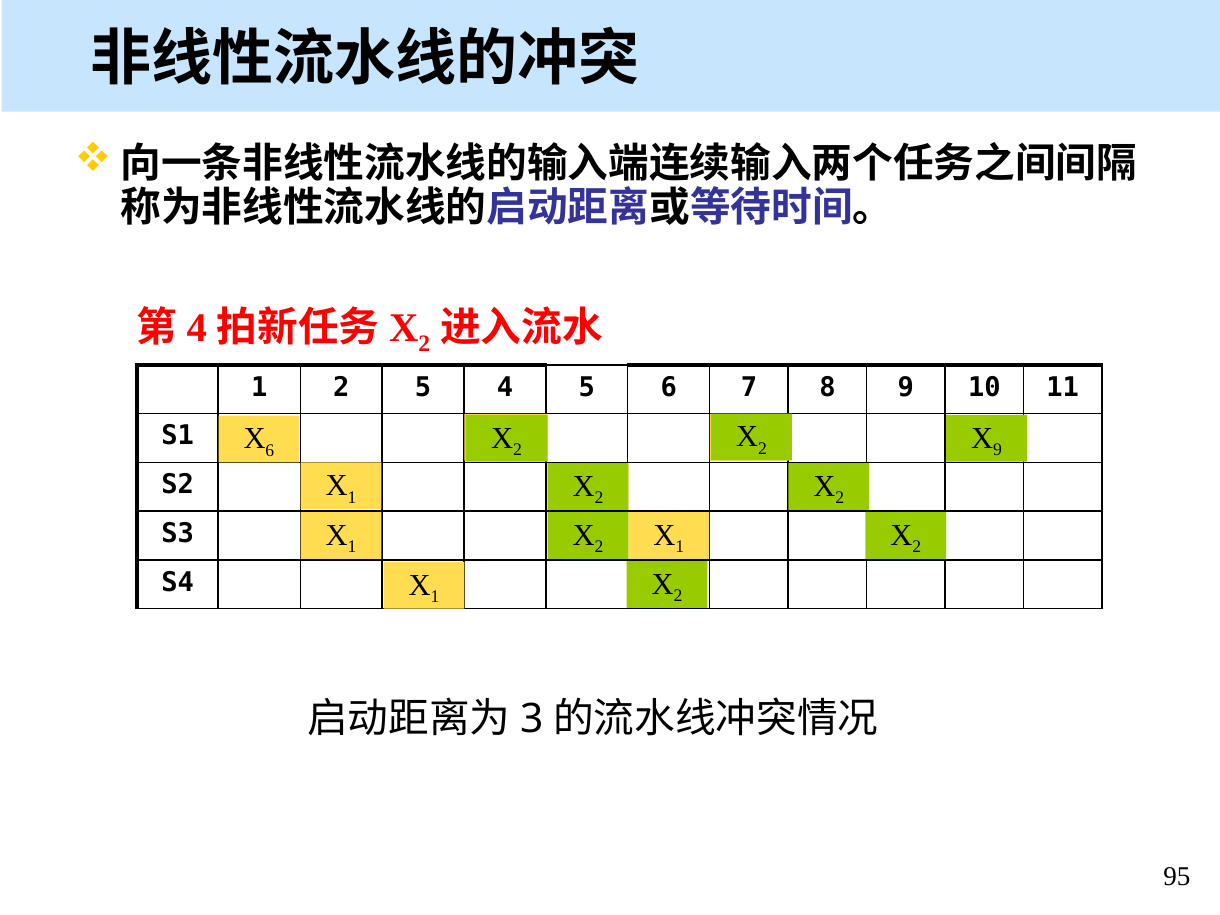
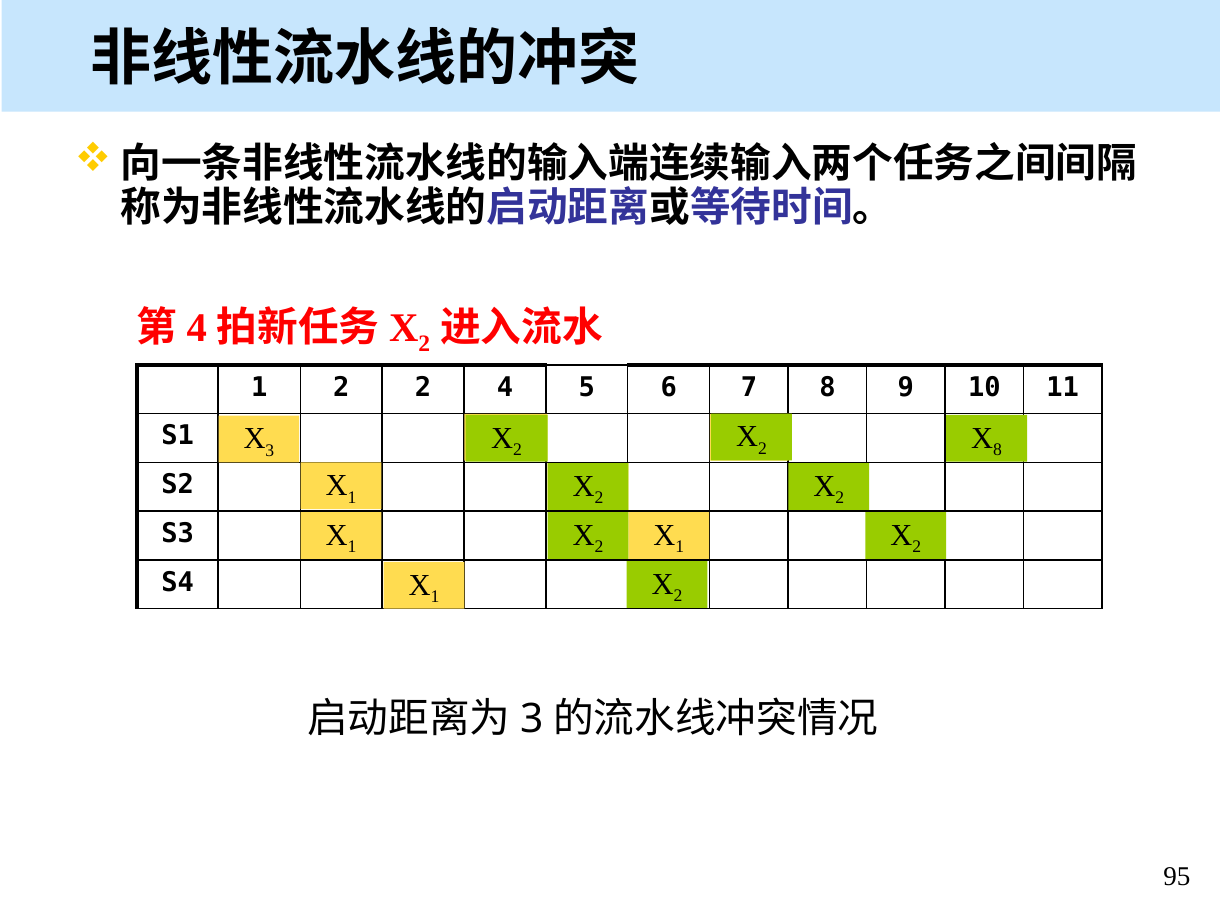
2 5: 5 -> 2
9 at (998, 450): 9 -> 8
6 at (270, 451): 6 -> 3
